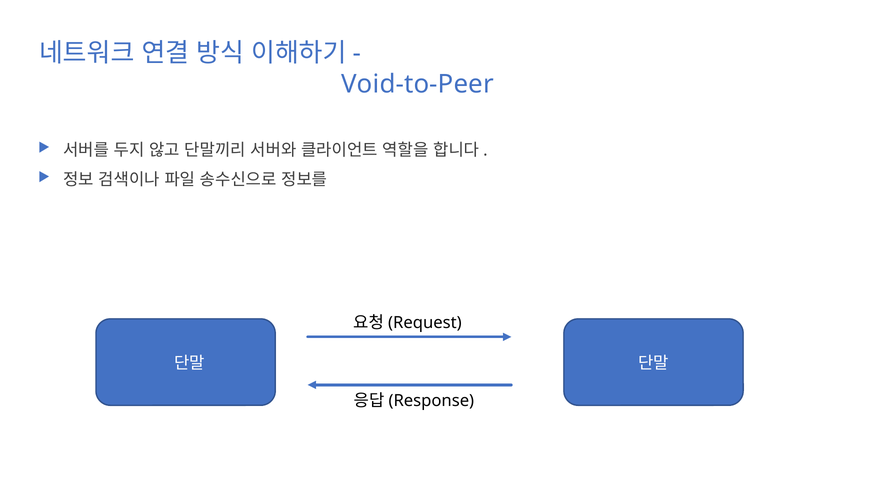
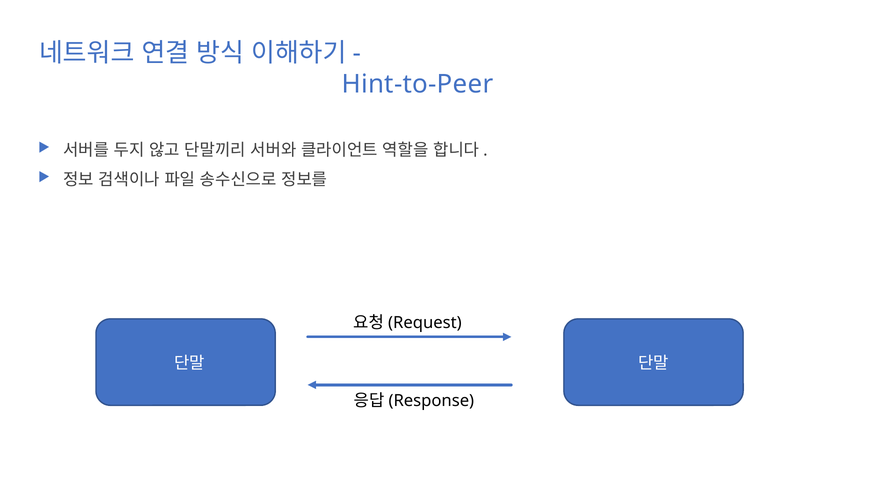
Void-to-Peer: Void-to-Peer -> Hint-to-Peer
